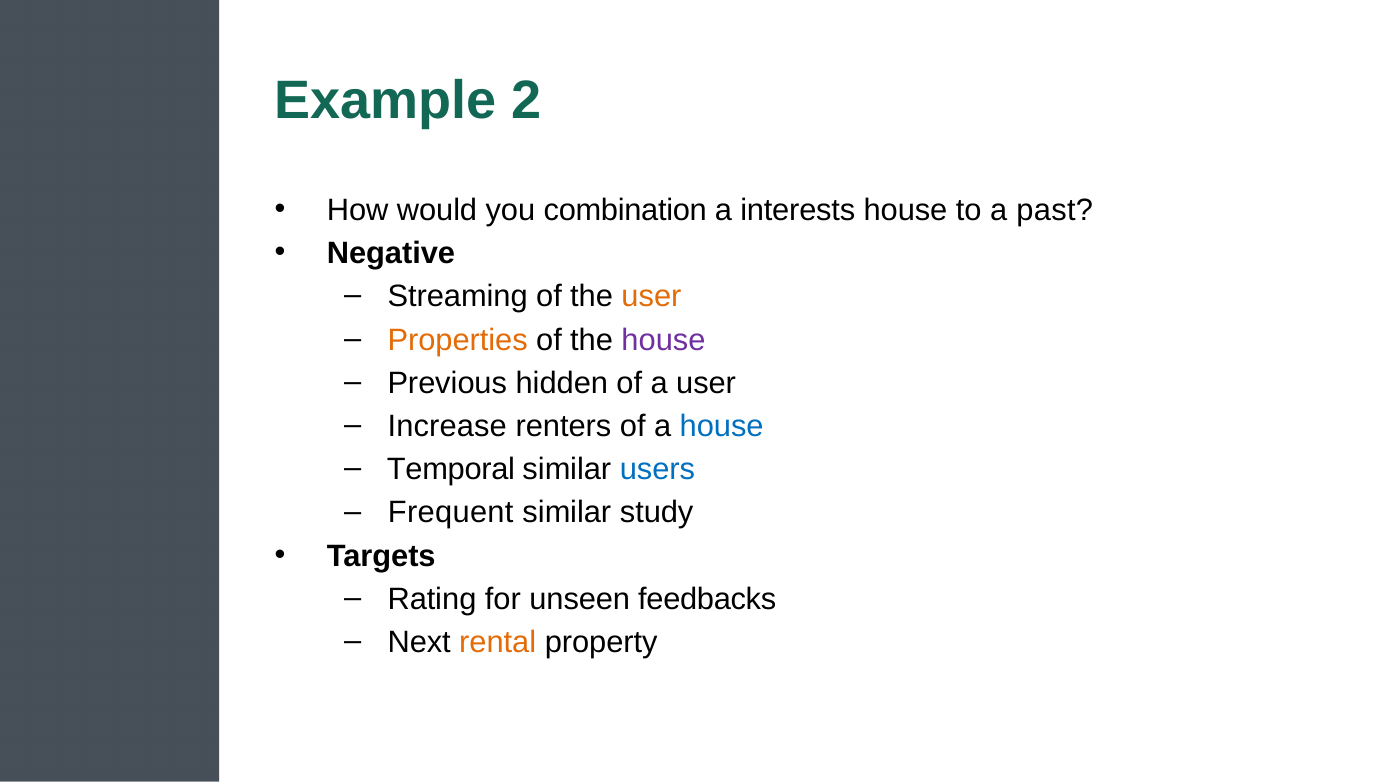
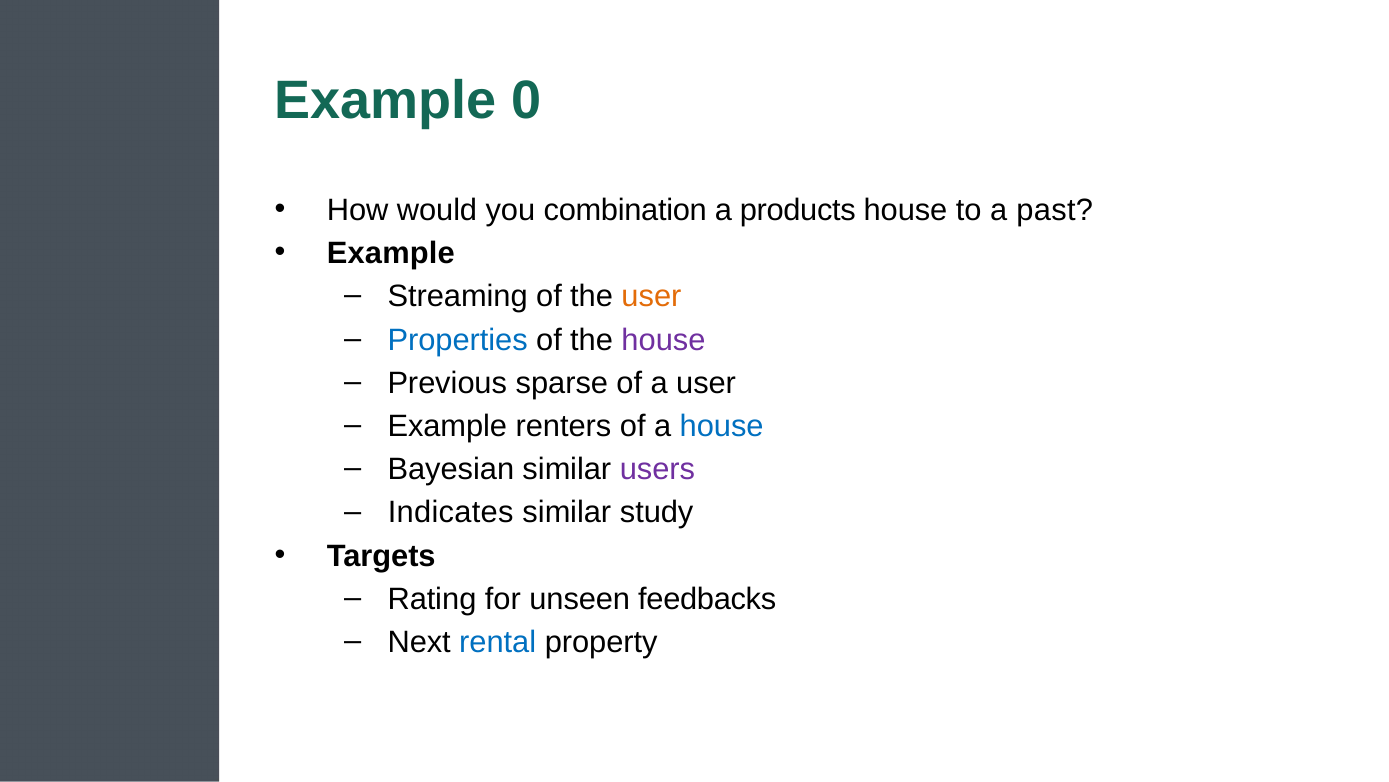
2: 2 -> 0
interests: interests -> products
Negative at (391, 253): Negative -> Example
Properties colour: orange -> blue
hidden: hidden -> sparse
Increase at (447, 426): Increase -> Example
Temporal: Temporal -> Bayesian
users colour: blue -> purple
Frequent: Frequent -> Indicates
rental colour: orange -> blue
